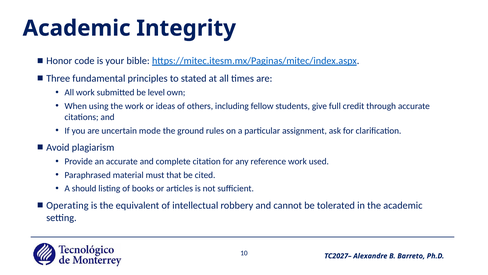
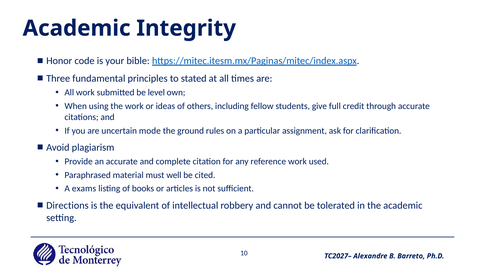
that: that -> well
should: should -> exams
Operating: Operating -> Directions
